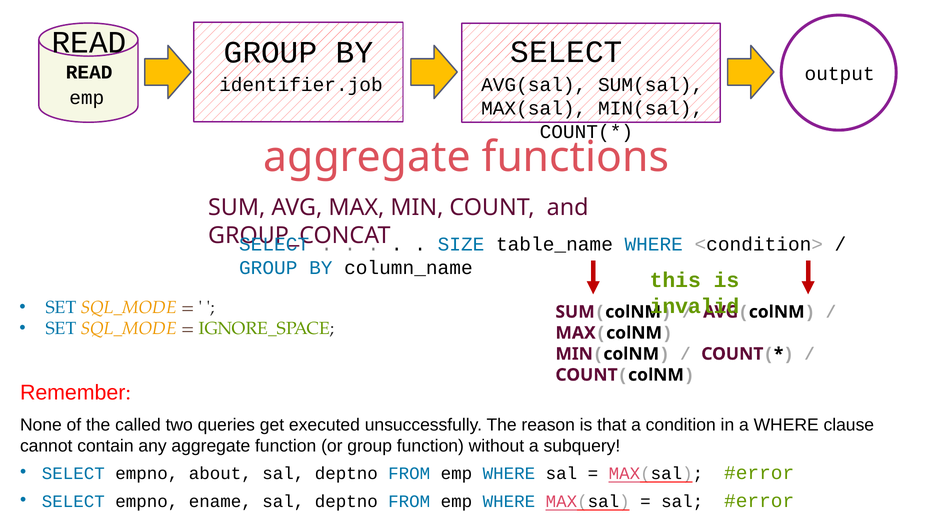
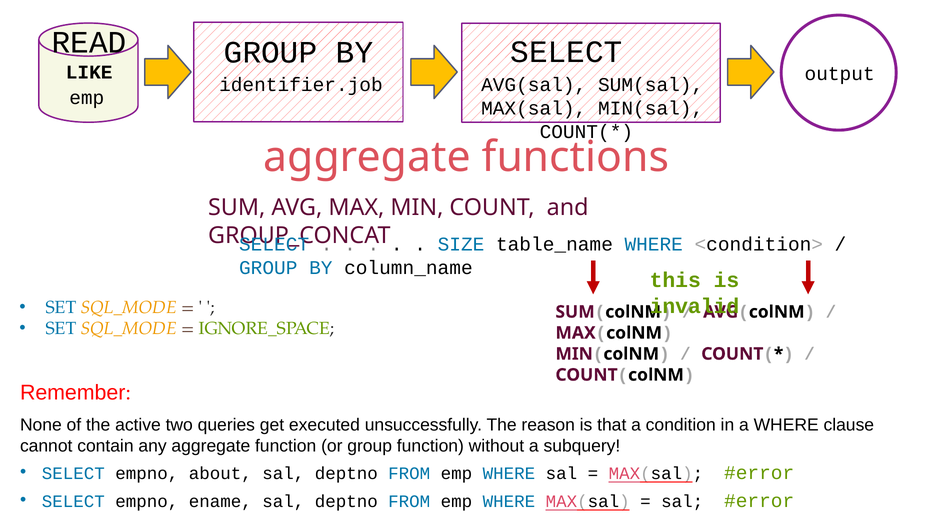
READ at (89, 72): READ -> LIKE
called: called -> active
